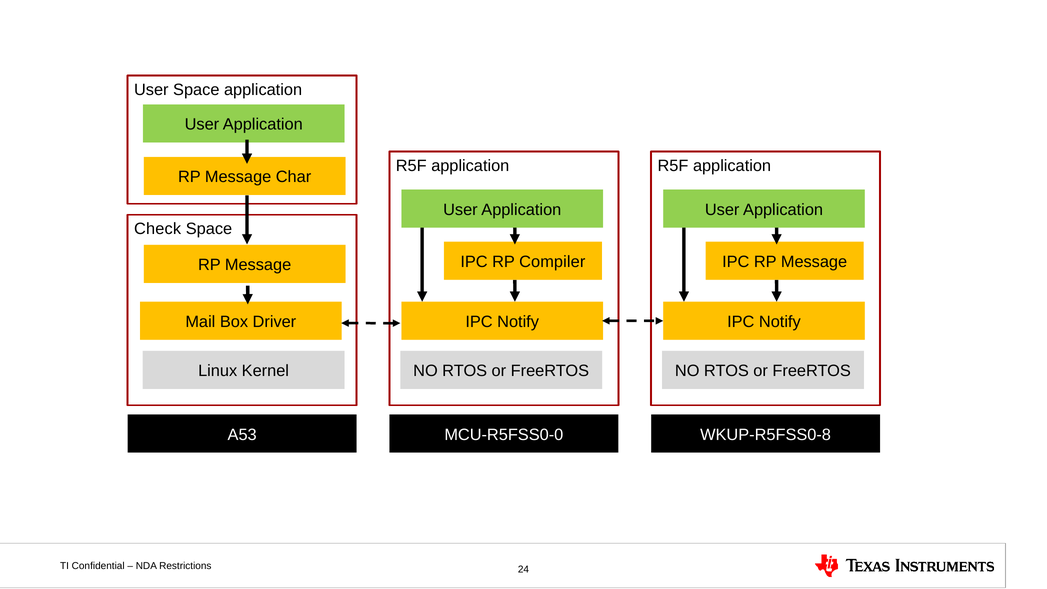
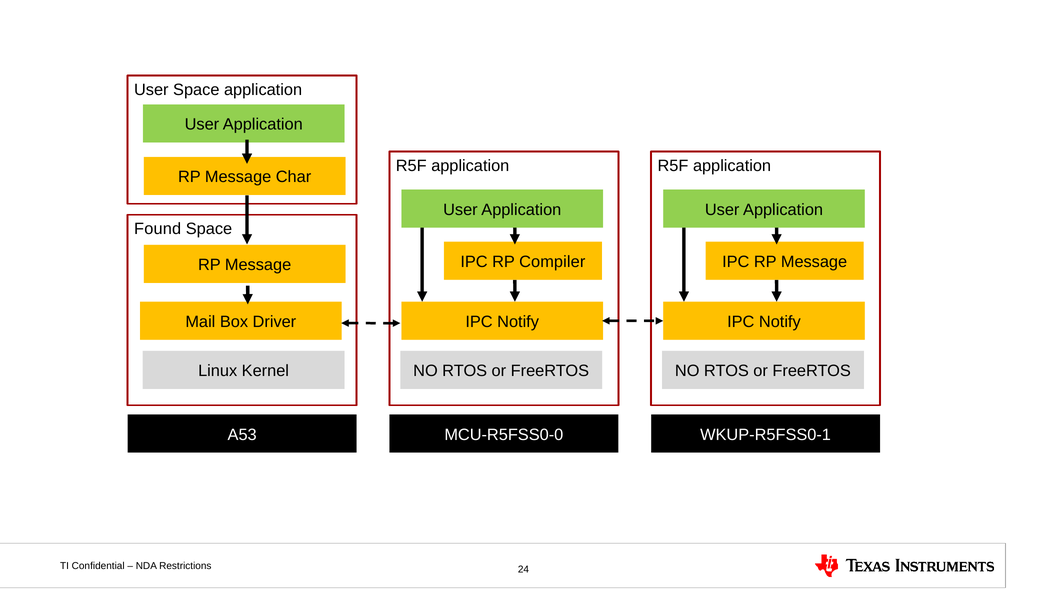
Check: Check -> Found
WKUP-R5FSS0-8: WKUP-R5FSS0-8 -> WKUP-R5FSS0-1
